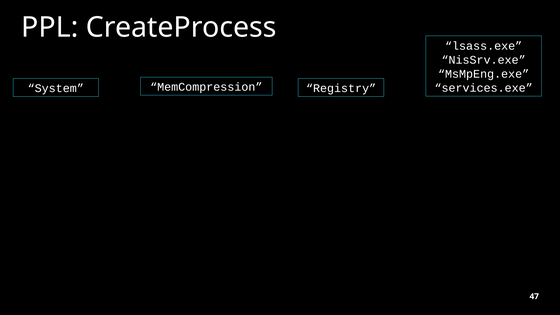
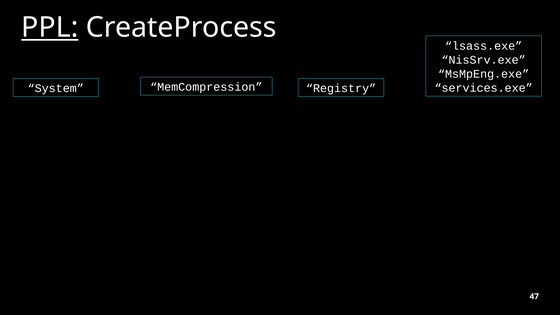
PPL underline: none -> present
